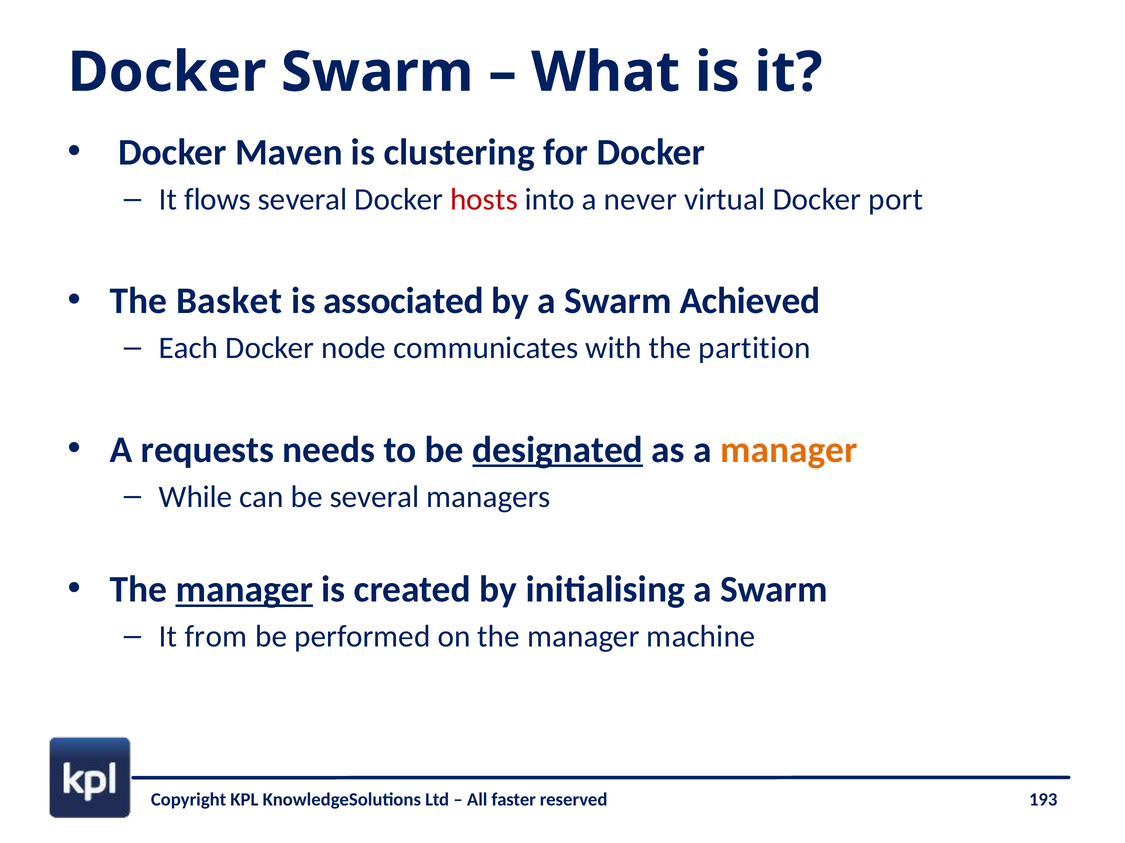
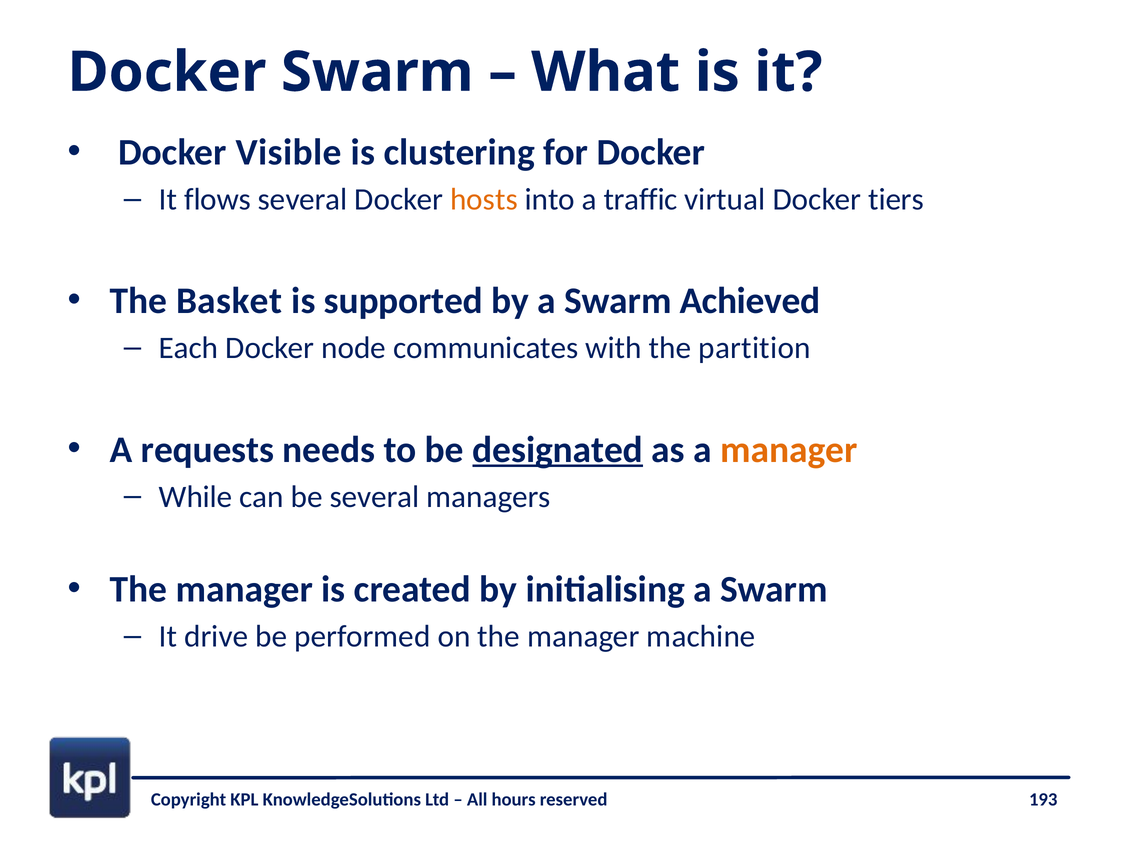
Maven: Maven -> Visible
hosts colour: red -> orange
never: never -> traffic
port: port -> tiers
associated: associated -> supported
manager at (244, 590) underline: present -> none
from: from -> drive
faster: faster -> hours
